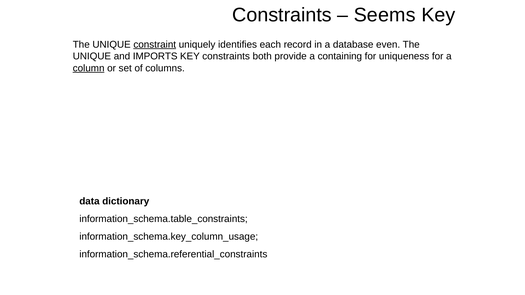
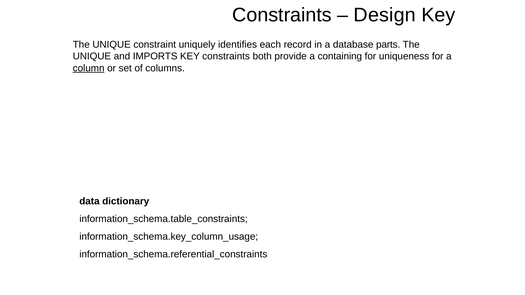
Seems: Seems -> Design
constraint underline: present -> none
even: even -> parts
